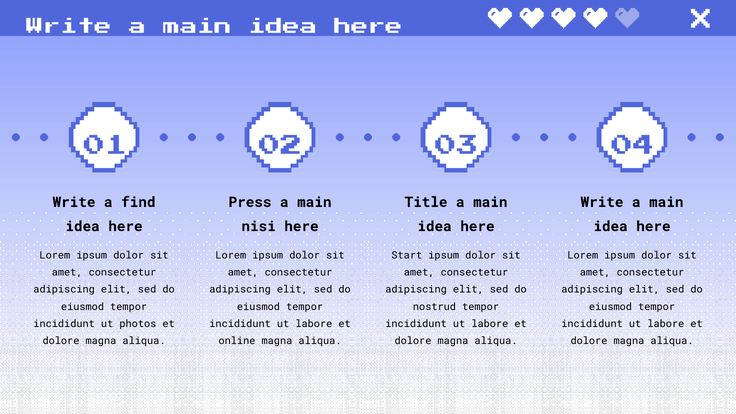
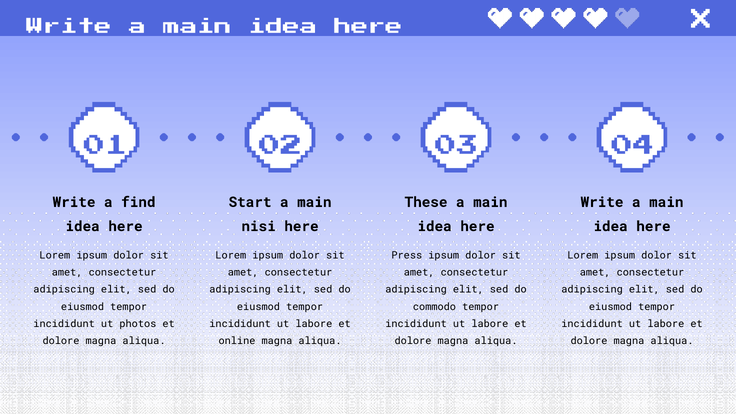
Press: Press -> Start
Title: Title -> These
Start: Start -> Press
nostrud: nostrud -> commodo
